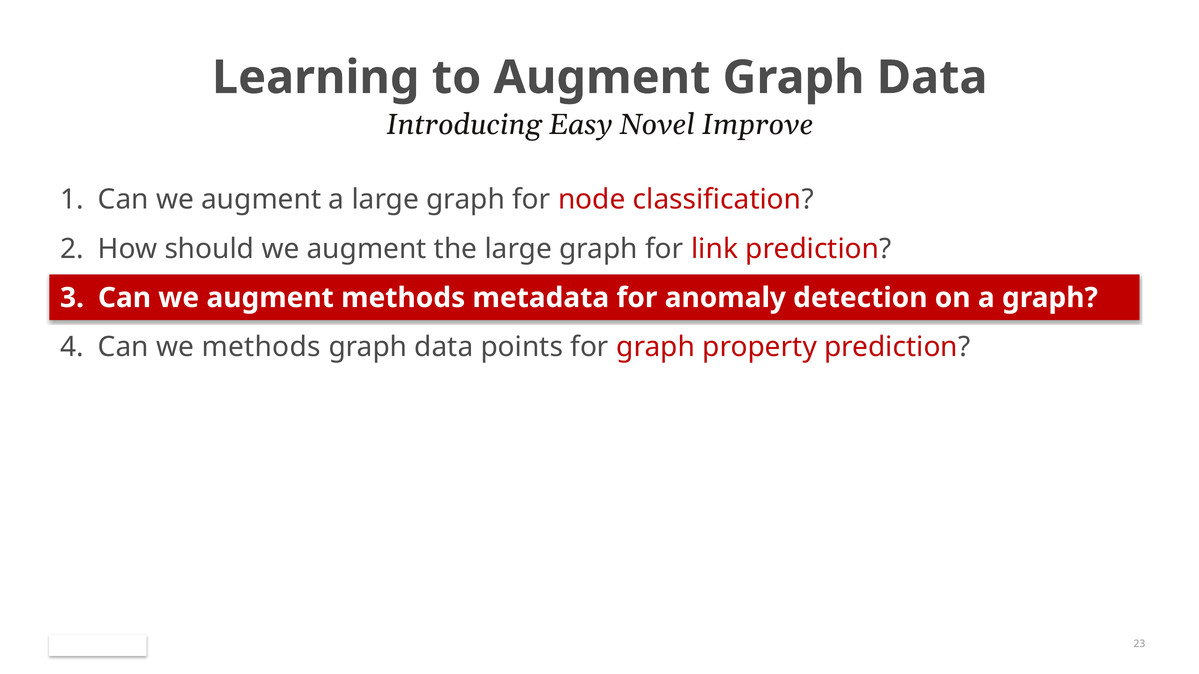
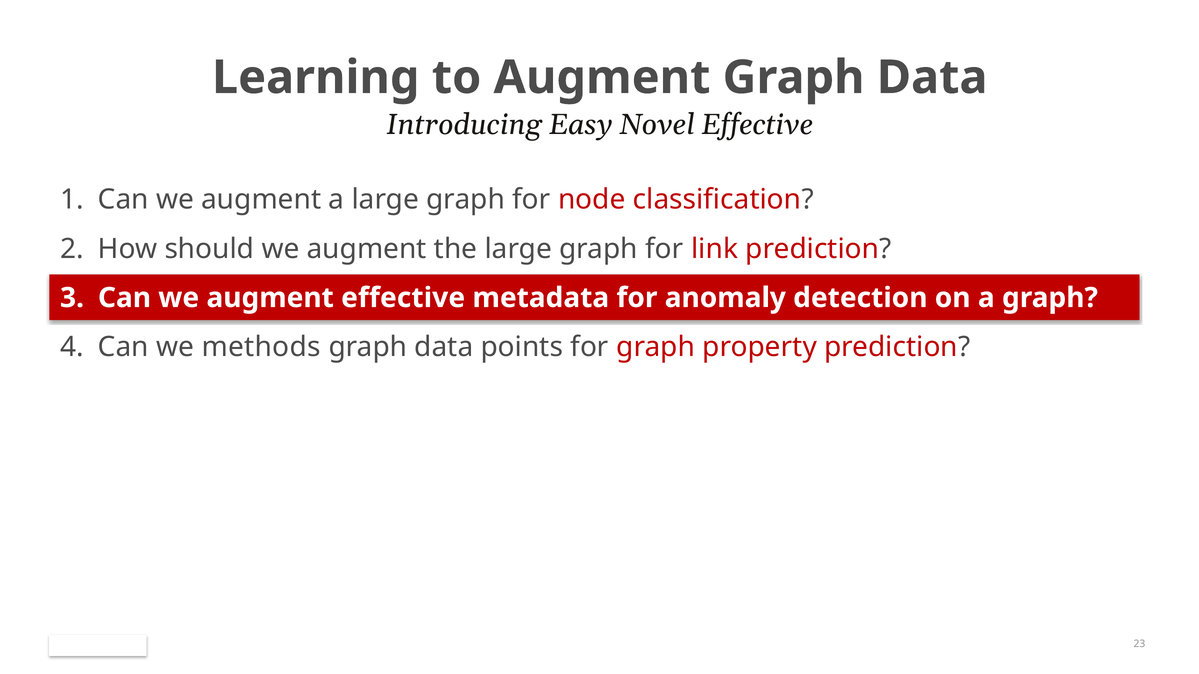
Novel Improve: Improve -> Effective
augment methods: methods -> effective
